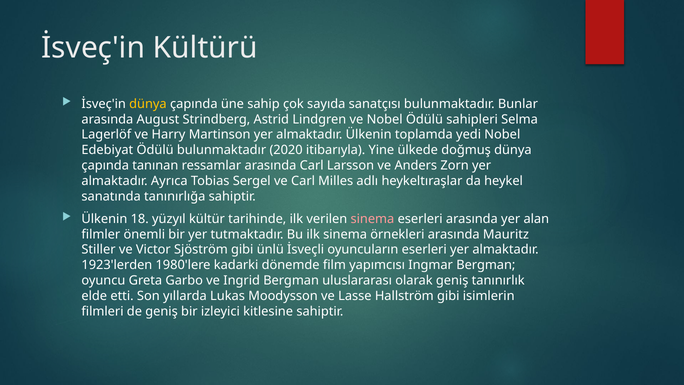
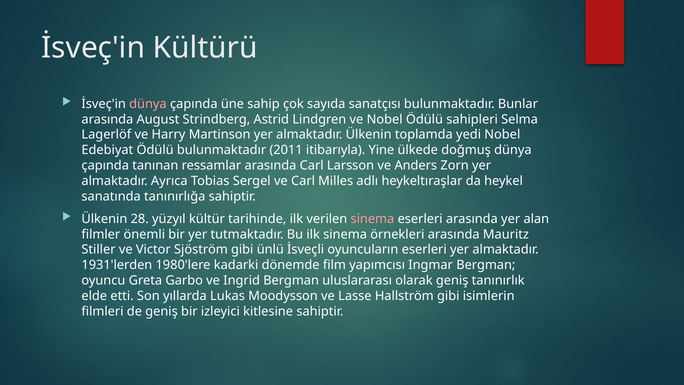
dünya at (148, 104) colour: yellow -> pink
2020: 2020 -> 2011
18: 18 -> 28
1923'lerden: 1923'lerden -> 1931'lerden
